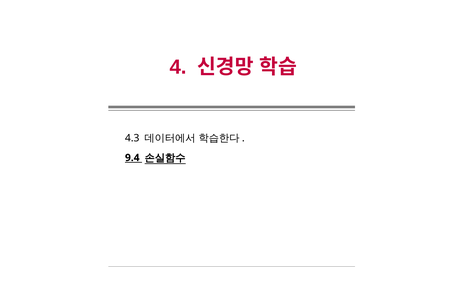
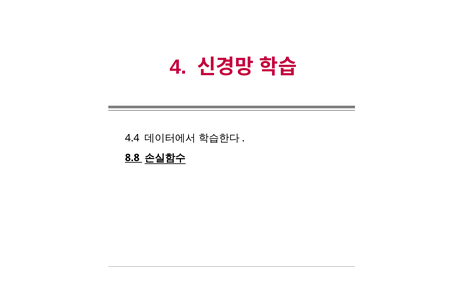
4.3: 4.3 -> 4.4
9.4: 9.4 -> 8.8
